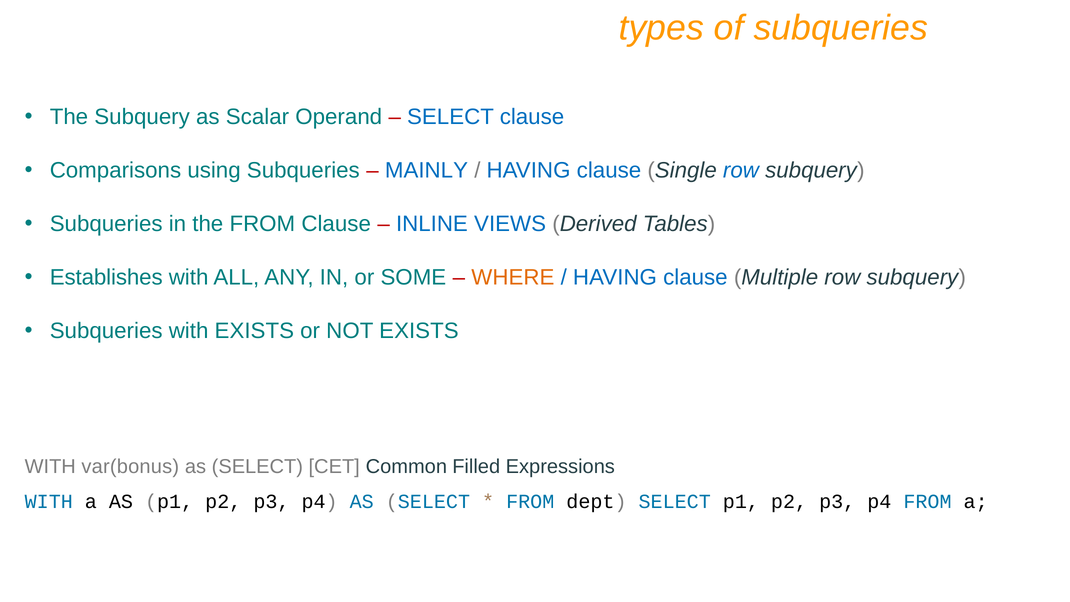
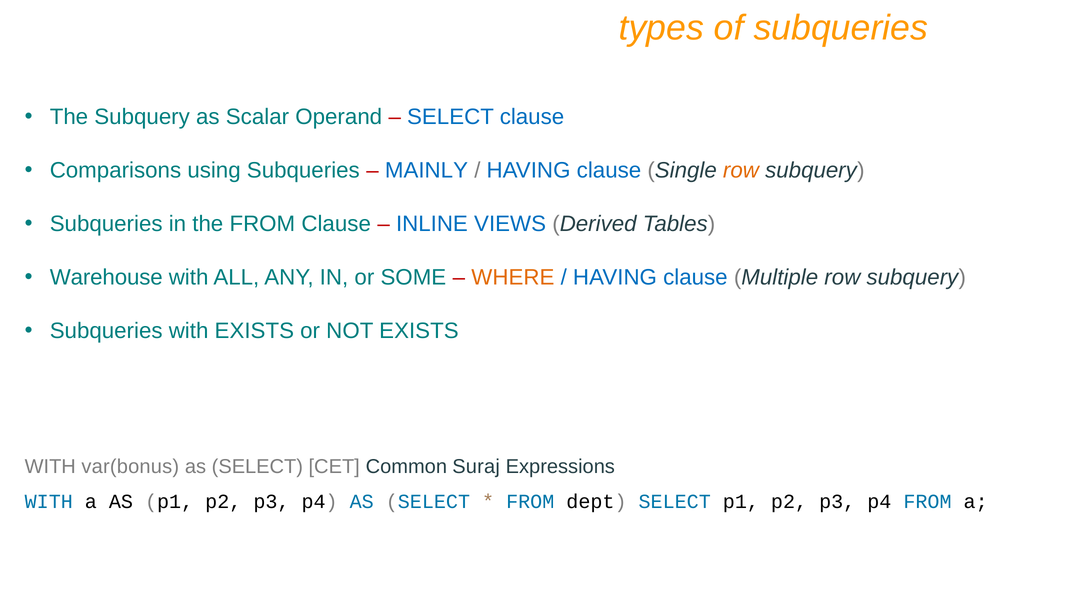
row at (741, 170) colour: blue -> orange
Establishes: Establishes -> Warehouse
Filled: Filled -> Suraj
